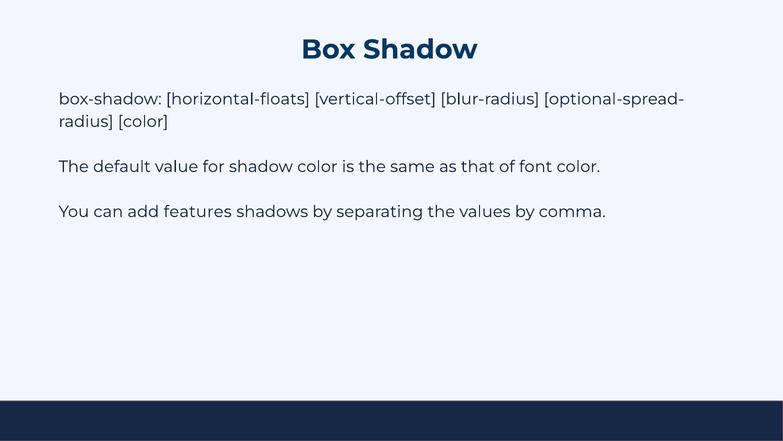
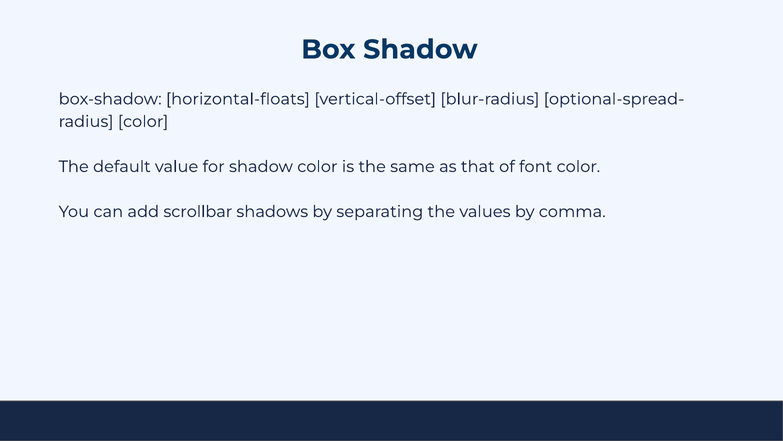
features: features -> scrollbar
